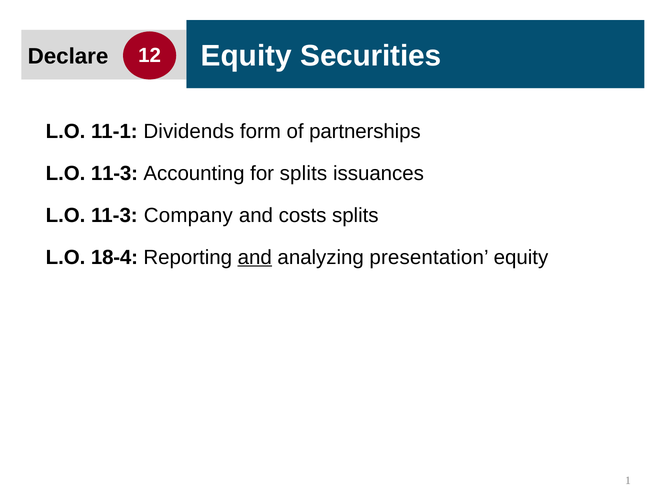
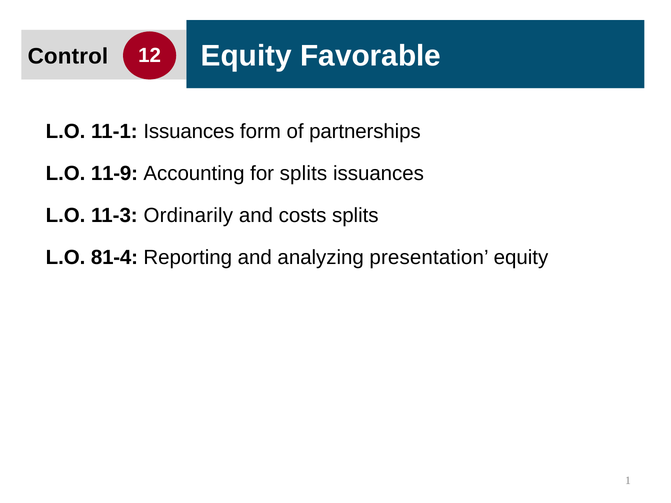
Declare: Declare -> Control
Securities: Securities -> Favorable
11-1 Dividends: Dividends -> Issuances
11-3 at (114, 174): 11-3 -> 11-9
Company: Company -> Ordinarily
18-4: 18-4 -> 81-4
and at (255, 257) underline: present -> none
